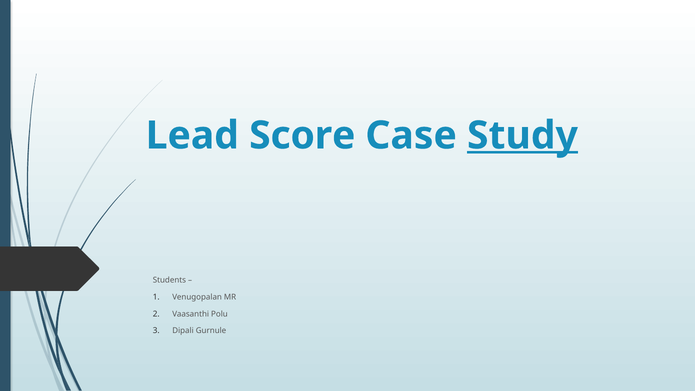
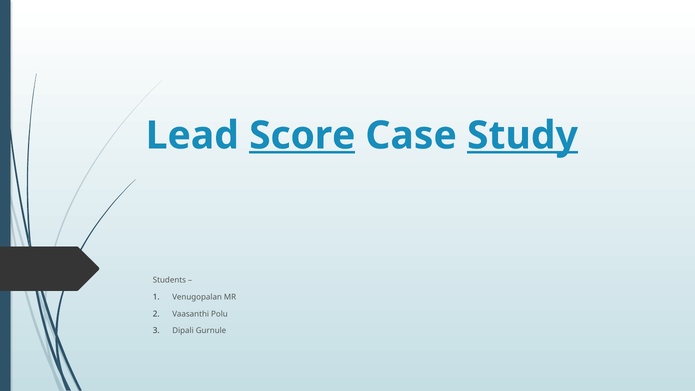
Score underline: none -> present
